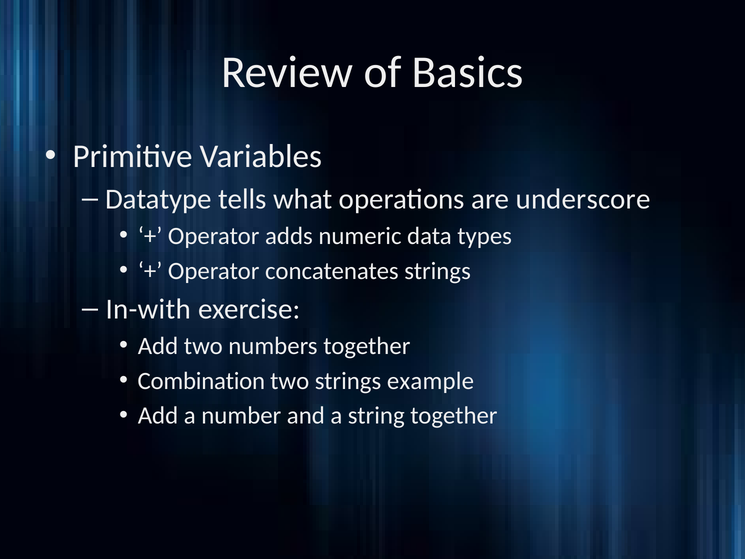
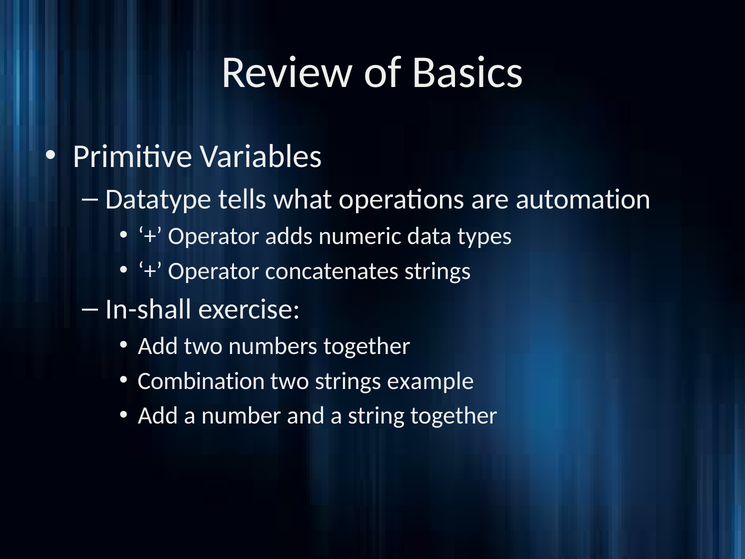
underscore: underscore -> automation
In-with: In-with -> In-shall
